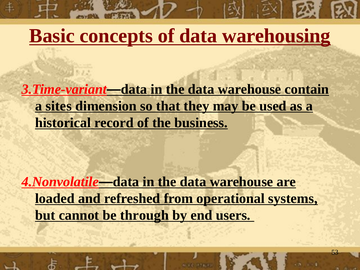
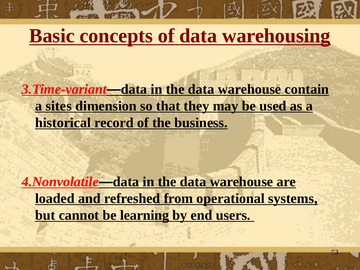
through: through -> learning
